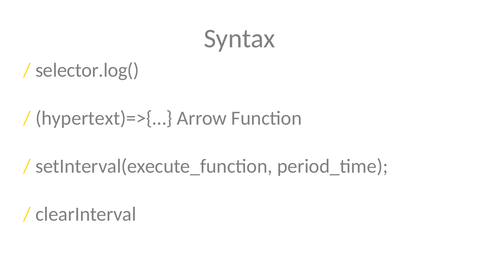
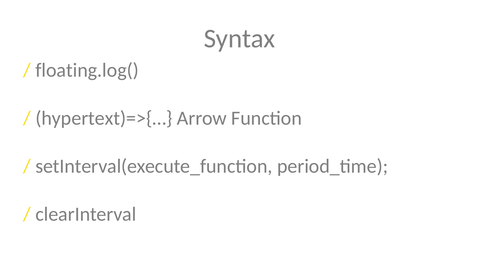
selector.log(: selector.log( -> floating.log(
